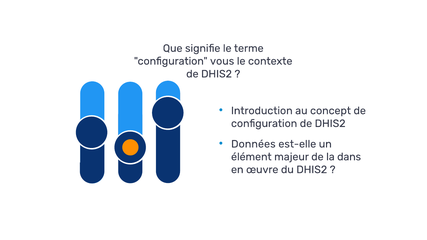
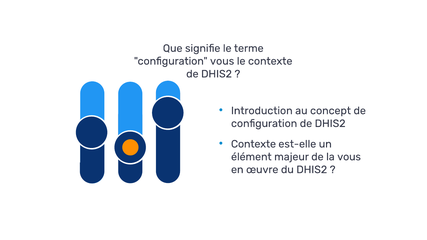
Données at (253, 144): Données -> Contexte
la dans: dans -> vous
